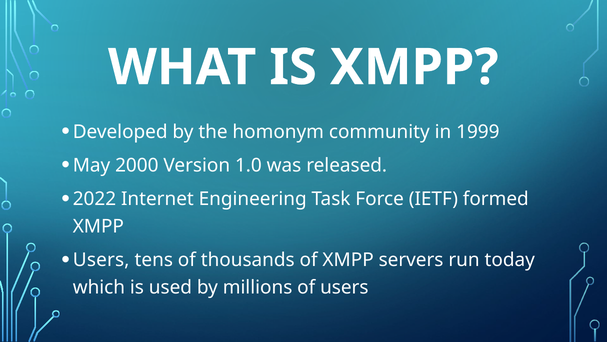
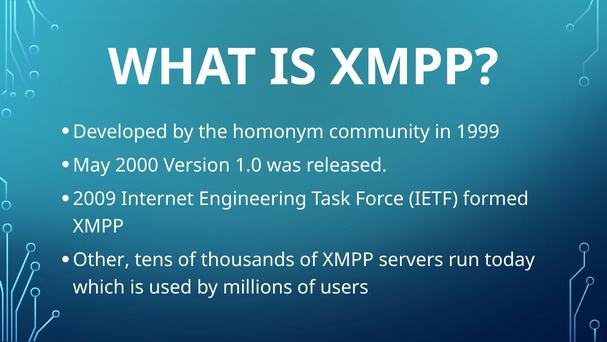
2022: 2022 -> 2009
Users at (101, 260): Users -> Other
